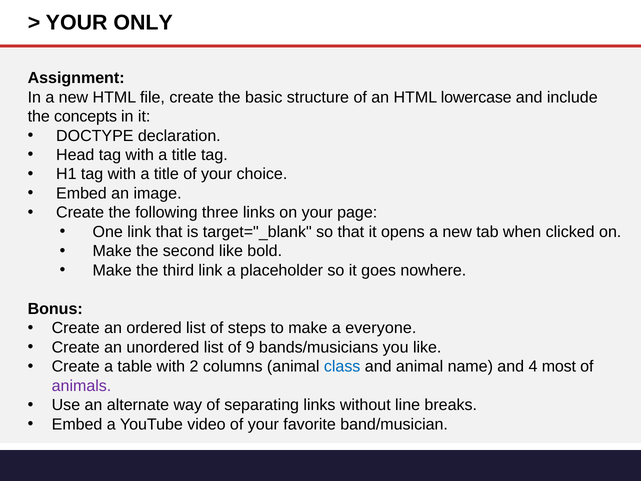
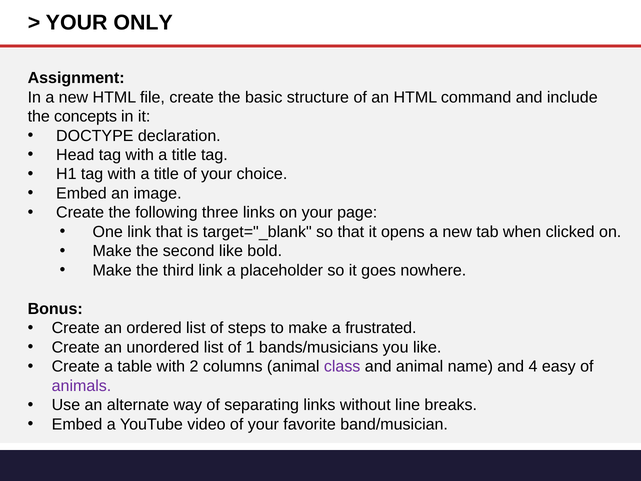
lowercase: lowercase -> command
everyone: everyone -> frustrated
9: 9 -> 1
class colour: blue -> purple
most: most -> easy
